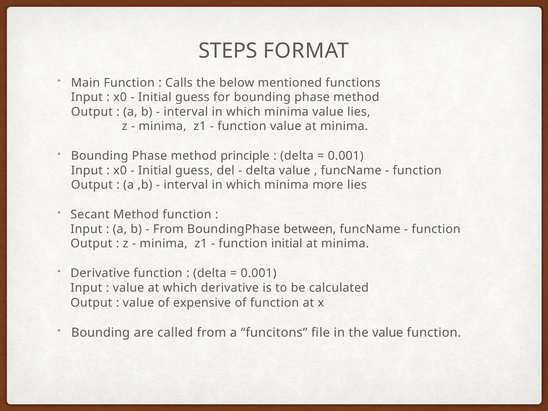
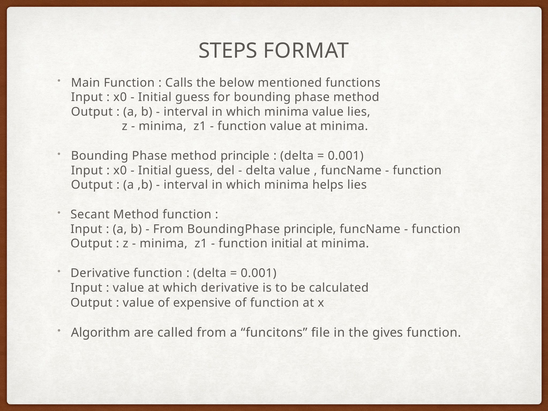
more: more -> helps
BoundingPhase between: between -> principle
Bounding at (101, 333): Bounding -> Algorithm
the value: value -> gives
